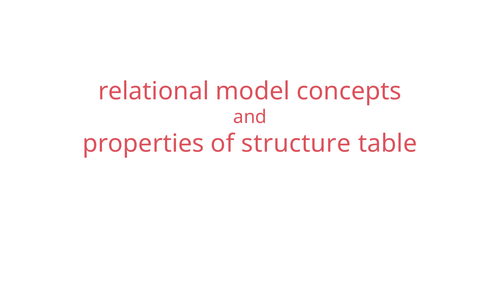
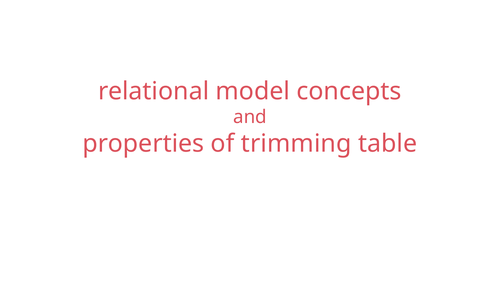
structure: structure -> trimming
